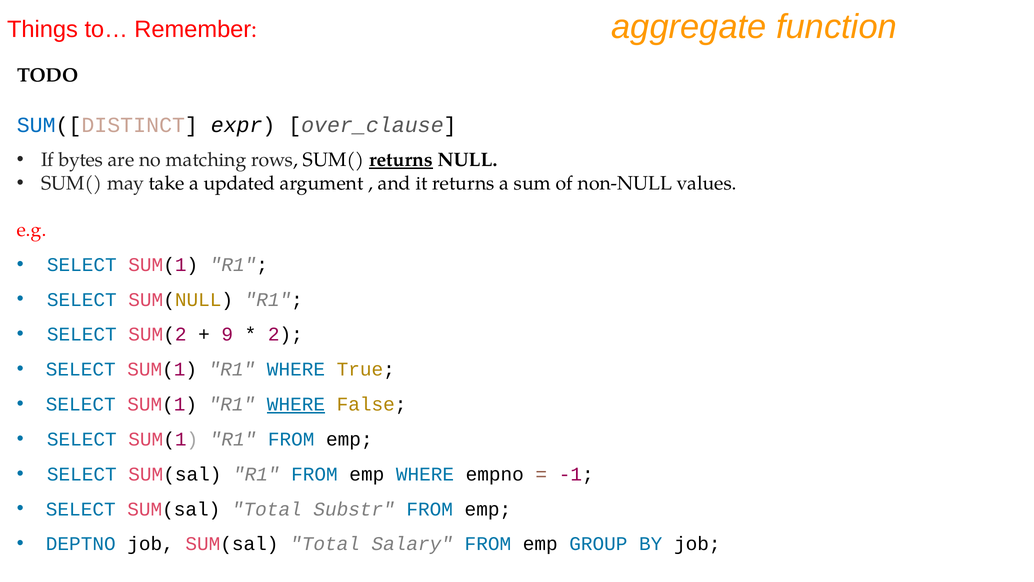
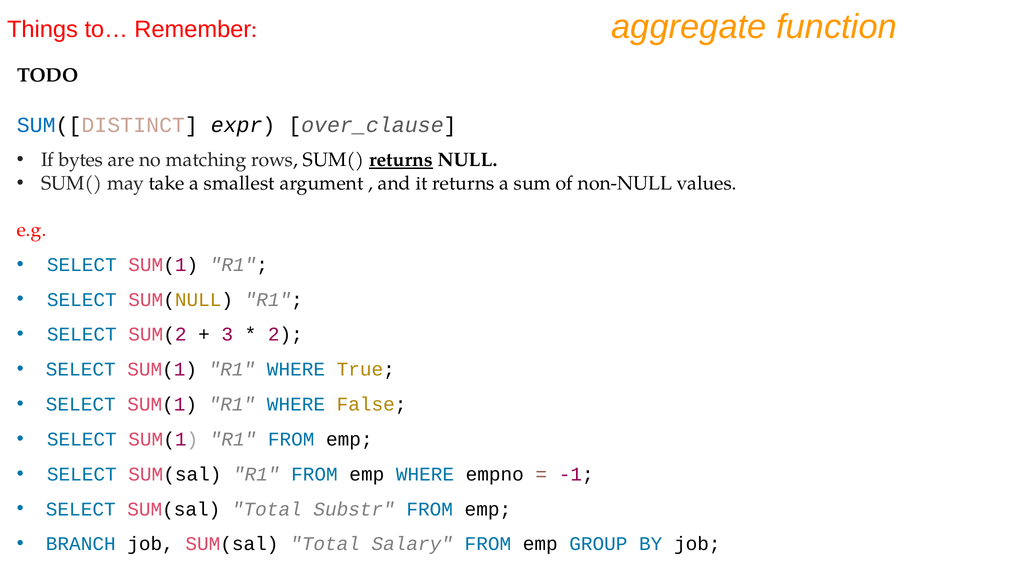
updated: updated -> smallest
9: 9 -> 3
WHERE at (296, 404) underline: present -> none
DEPTNO: DEPTNO -> BRANCH
